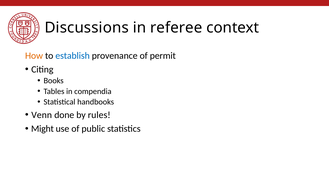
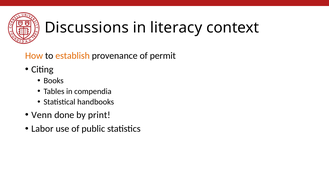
referee: referee -> literacy
establish colour: blue -> orange
rules: rules -> print
Might: Might -> Labor
